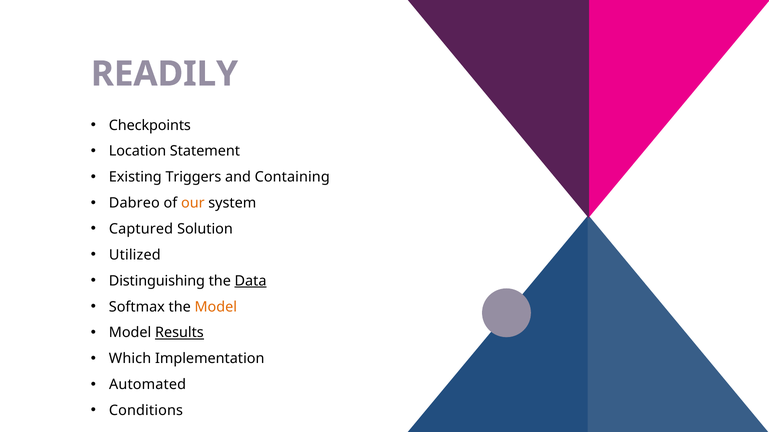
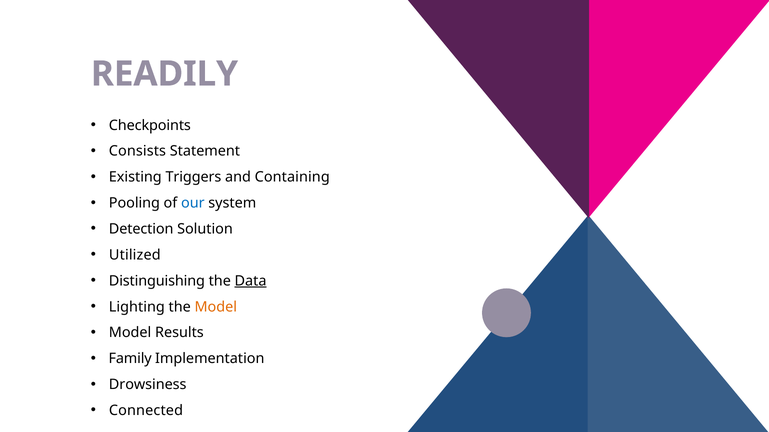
Location: Location -> Consists
Dabreo: Dabreo -> Pooling
our colour: orange -> blue
Captured: Captured -> Detection
Softmax: Softmax -> Lighting
Results underline: present -> none
Which: Which -> Family
Automated: Automated -> Drowsiness
Conditions: Conditions -> Connected
